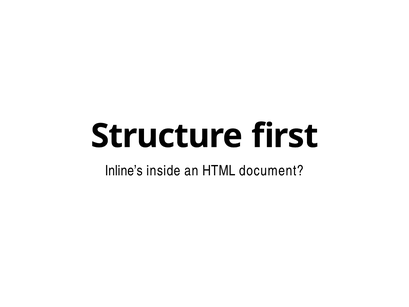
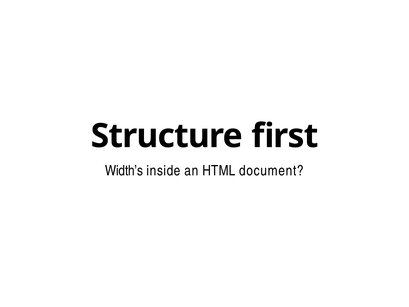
Inline’s: Inline’s -> Width’s
